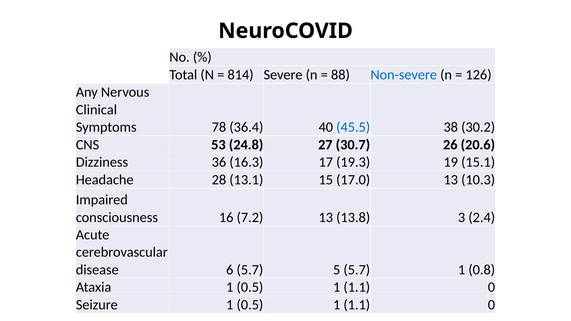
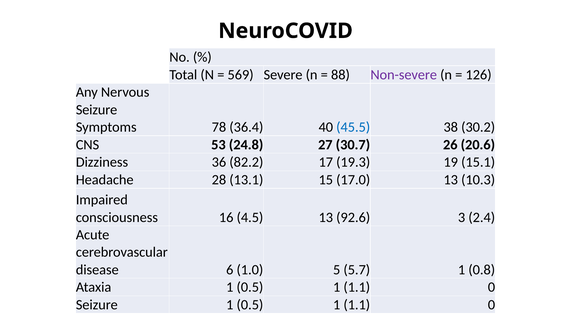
814: 814 -> 569
Non-severe colour: blue -> purple
Clinical at (96, 110): Clinical -> Seizure
16.3: 16.3 -> 82.2
7.2: 7.2 -> 4.5
13.8: 13.8 -> 92.6
6 5.7: 5.7 -> 1.0
